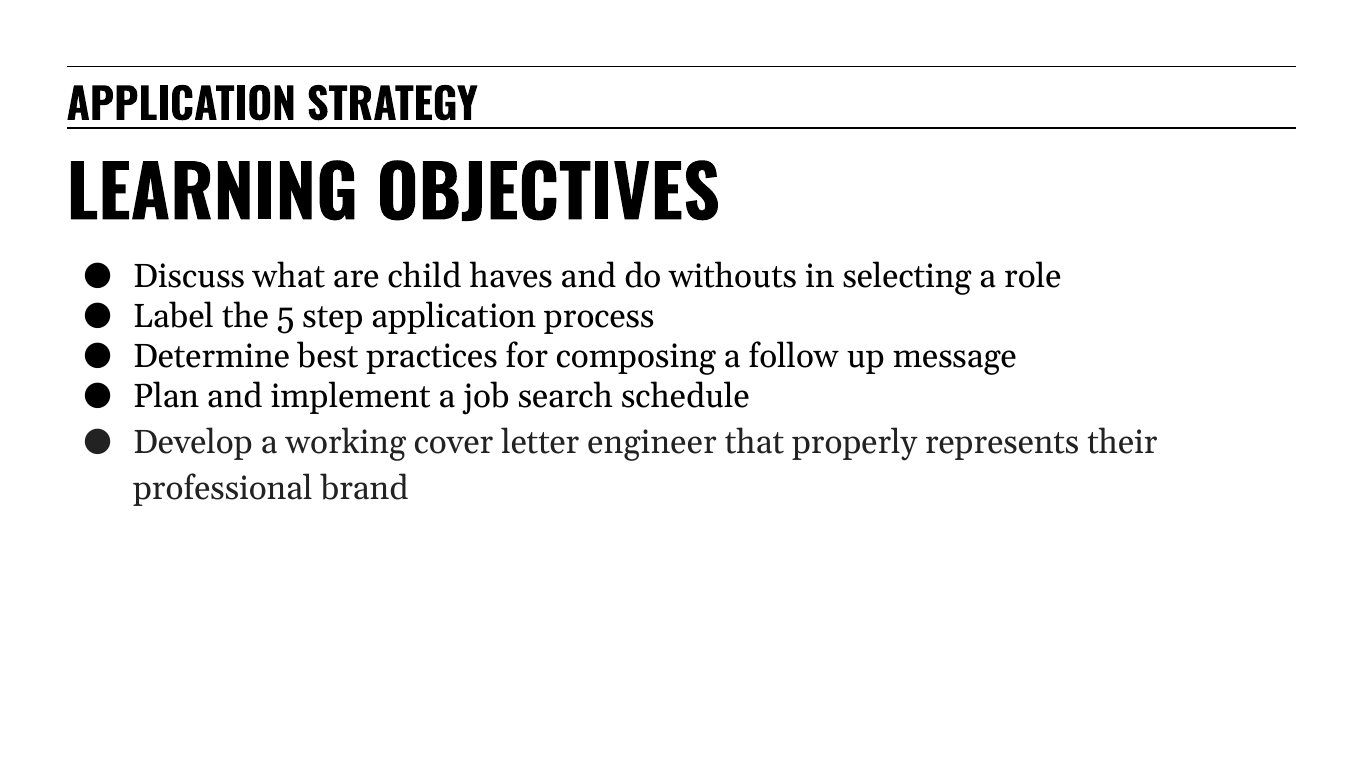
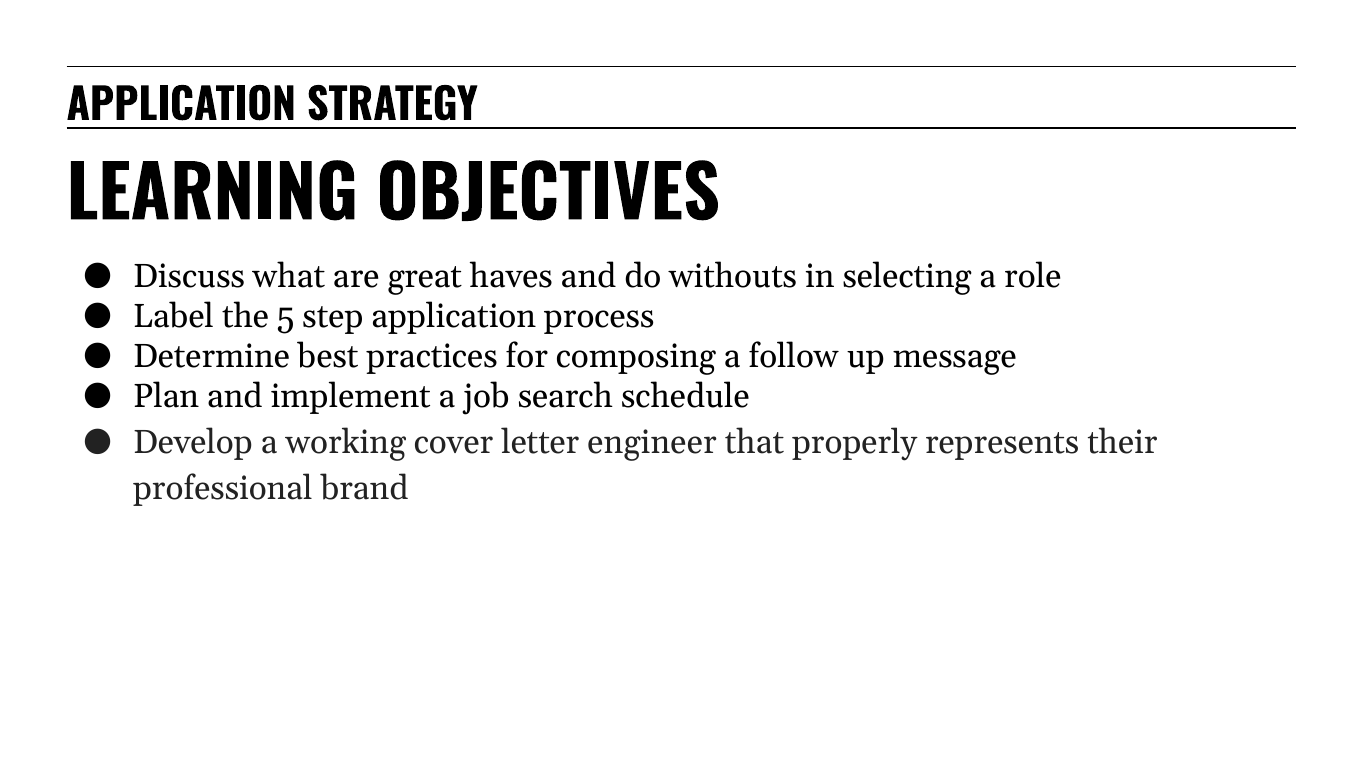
child: child -> great
